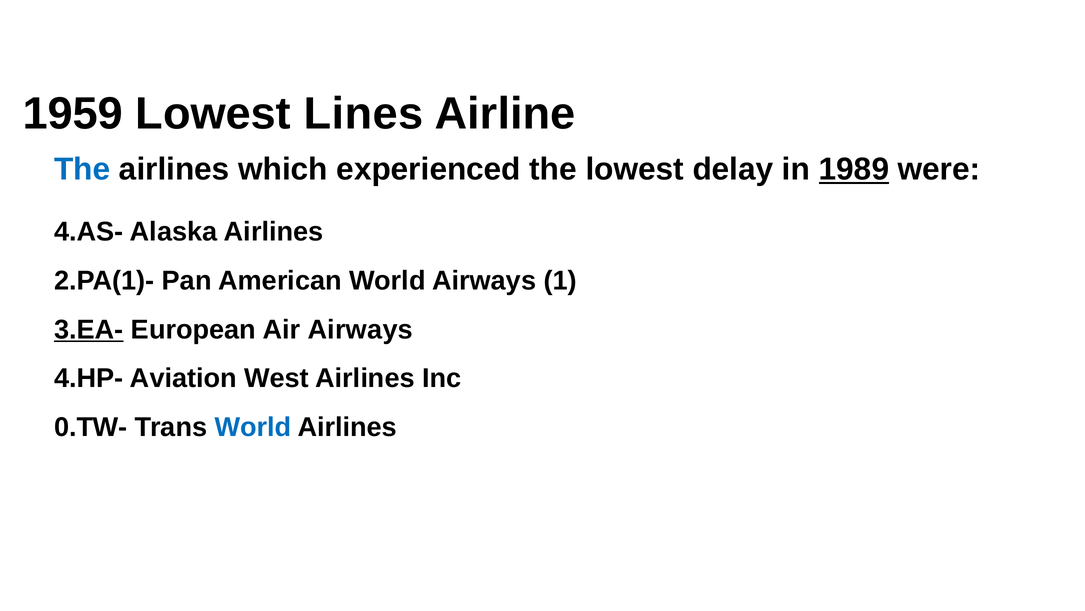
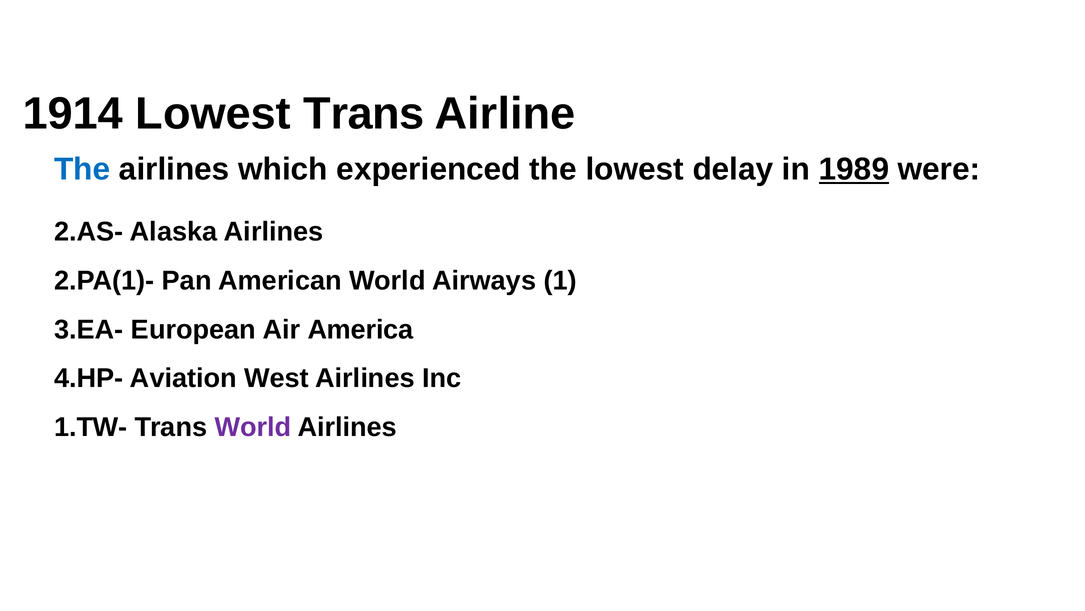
1959: 1959 -> 1914
Lowest Lines: Lines -> Trans
4.AS-: 4.AS- -> 2.AS-
3.EA- underline: present -> none
Air Airways: Airways -> America
0.TW-: 0.TW- -> 1.TW-
World at (253, 427) colour: blue -> purple
